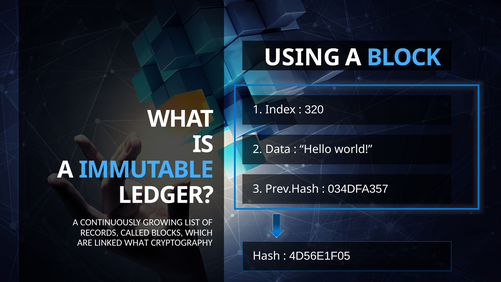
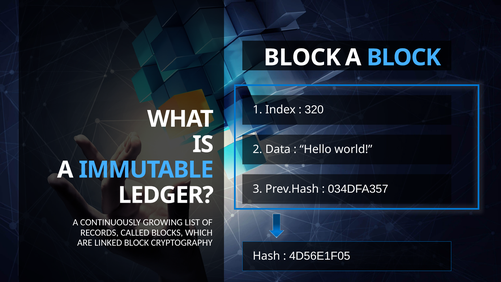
USING at (302, 57): USING -> BLOCK
LINKED WHAT: WHAT -> BLOCK
